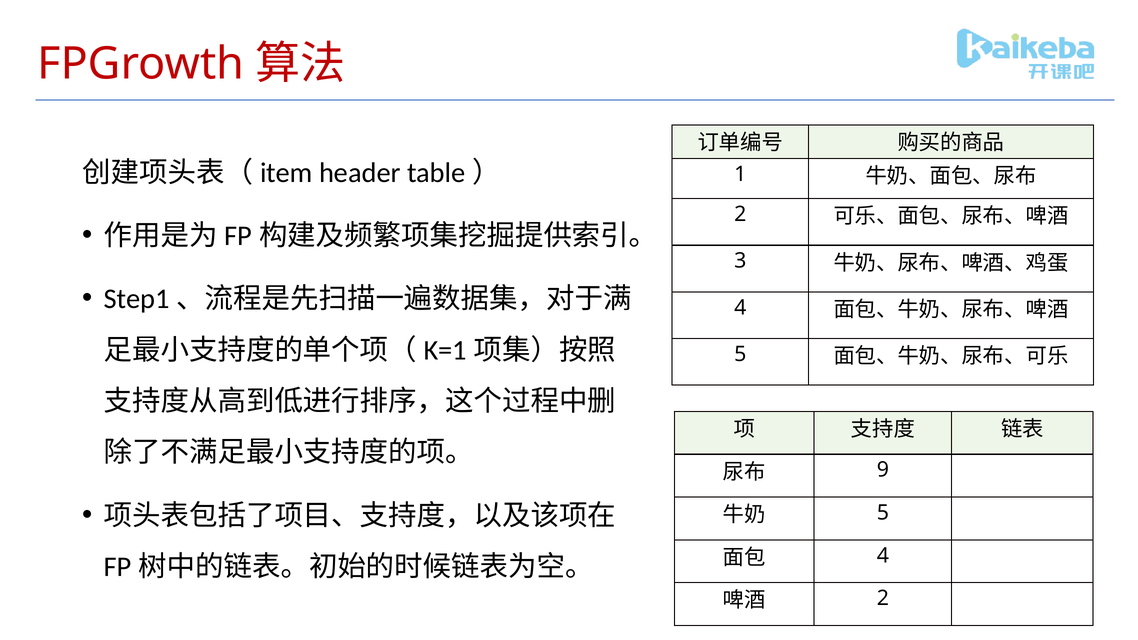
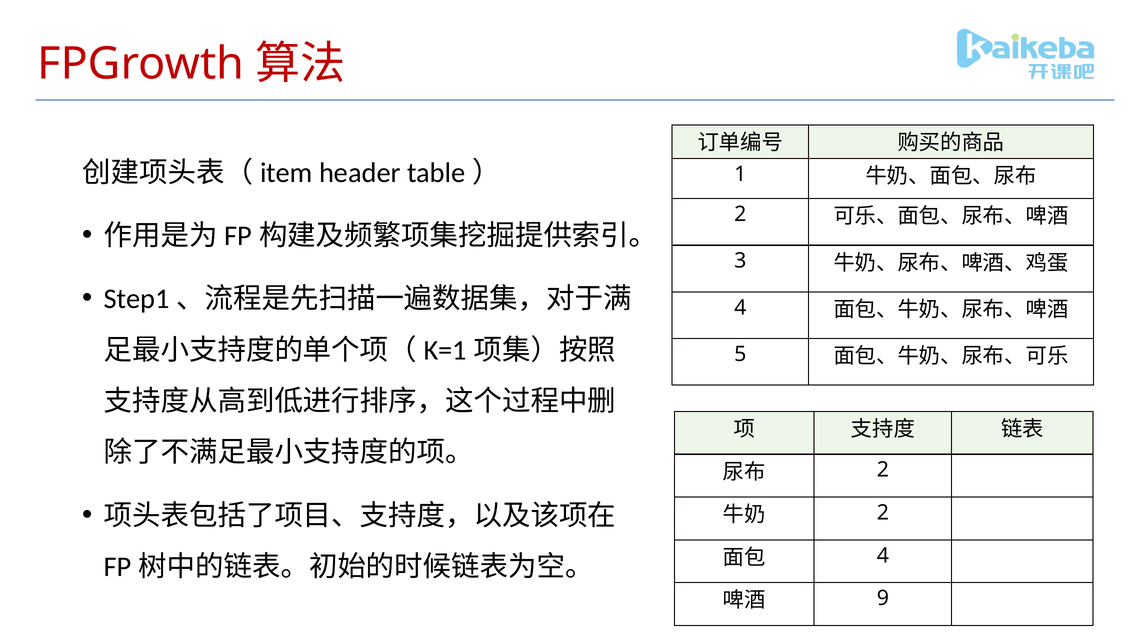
9 at (883, 470): 9 -> 2
5 at (883, 513): 5 -> 2
2 at (883, 598): 2 -> 9
